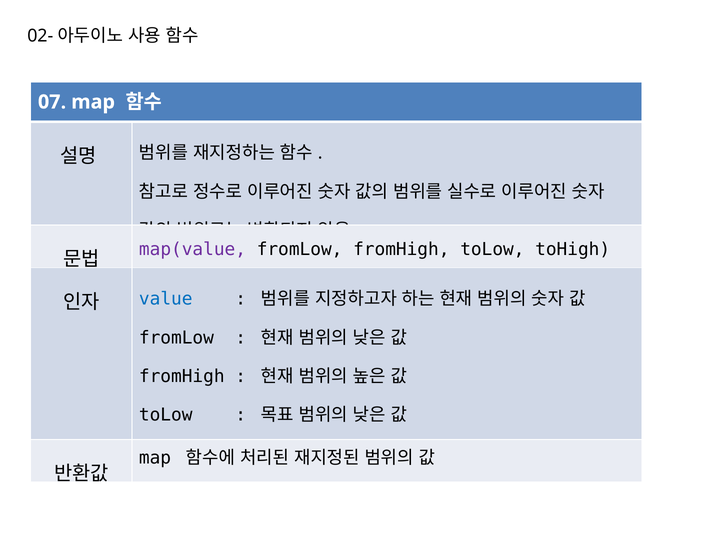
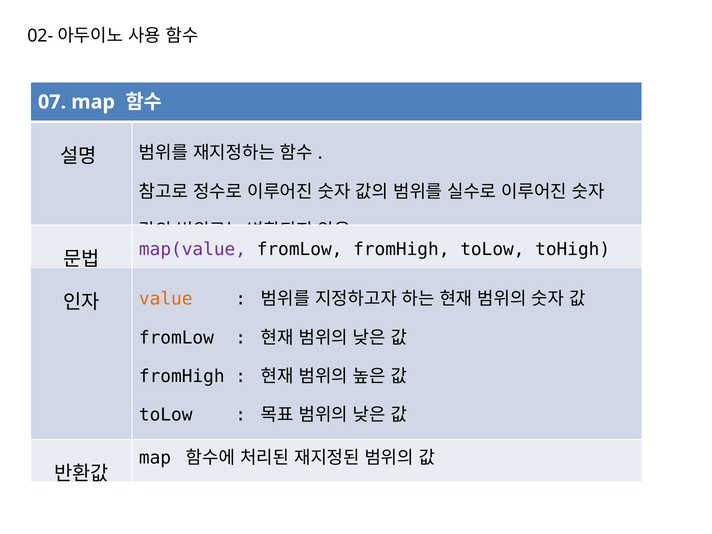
value colour: blue -> orange
